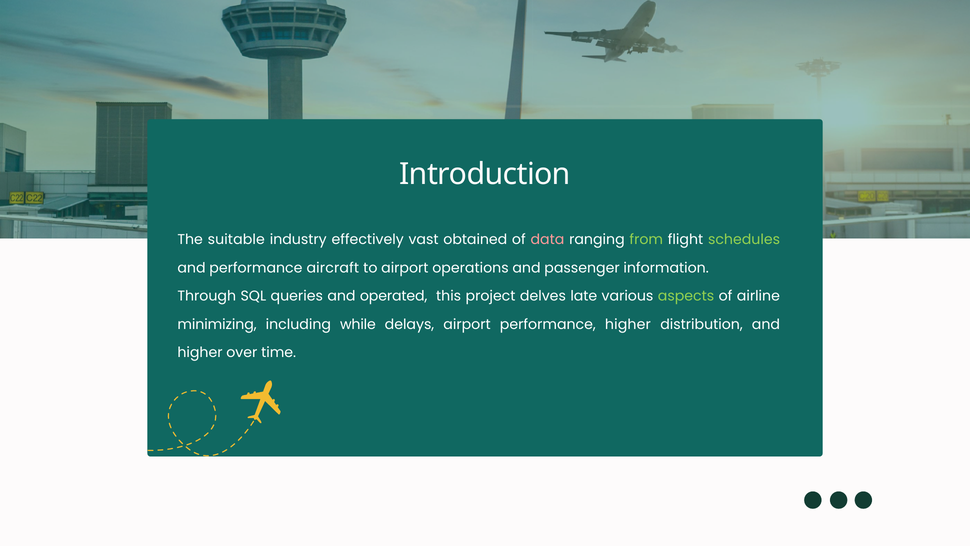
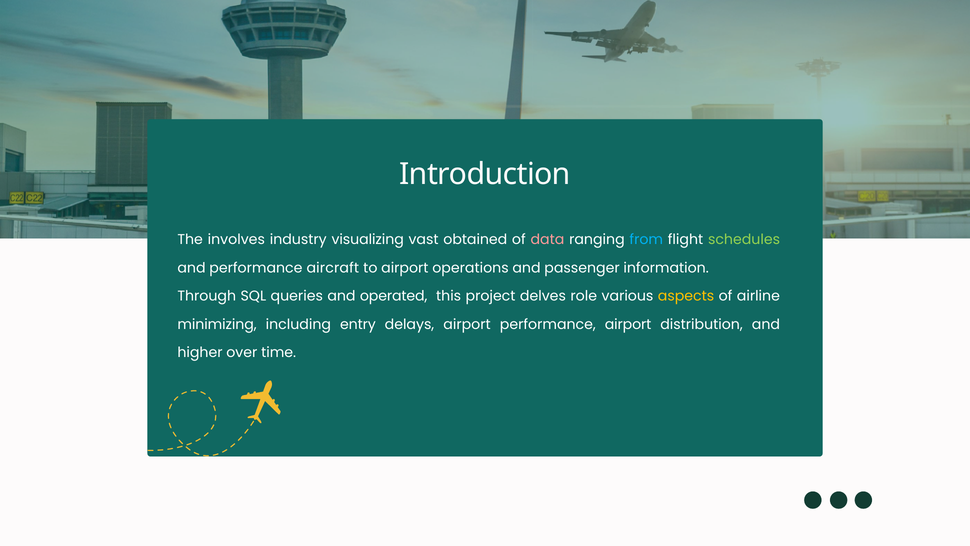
suitable: suitable -> involves
effectively: effectively -> visualizing
from colour: light green -> light blue
late: late -> role
aspects colour: light green -> yellow
while: while -> entry
performance higher: higher -> airport
